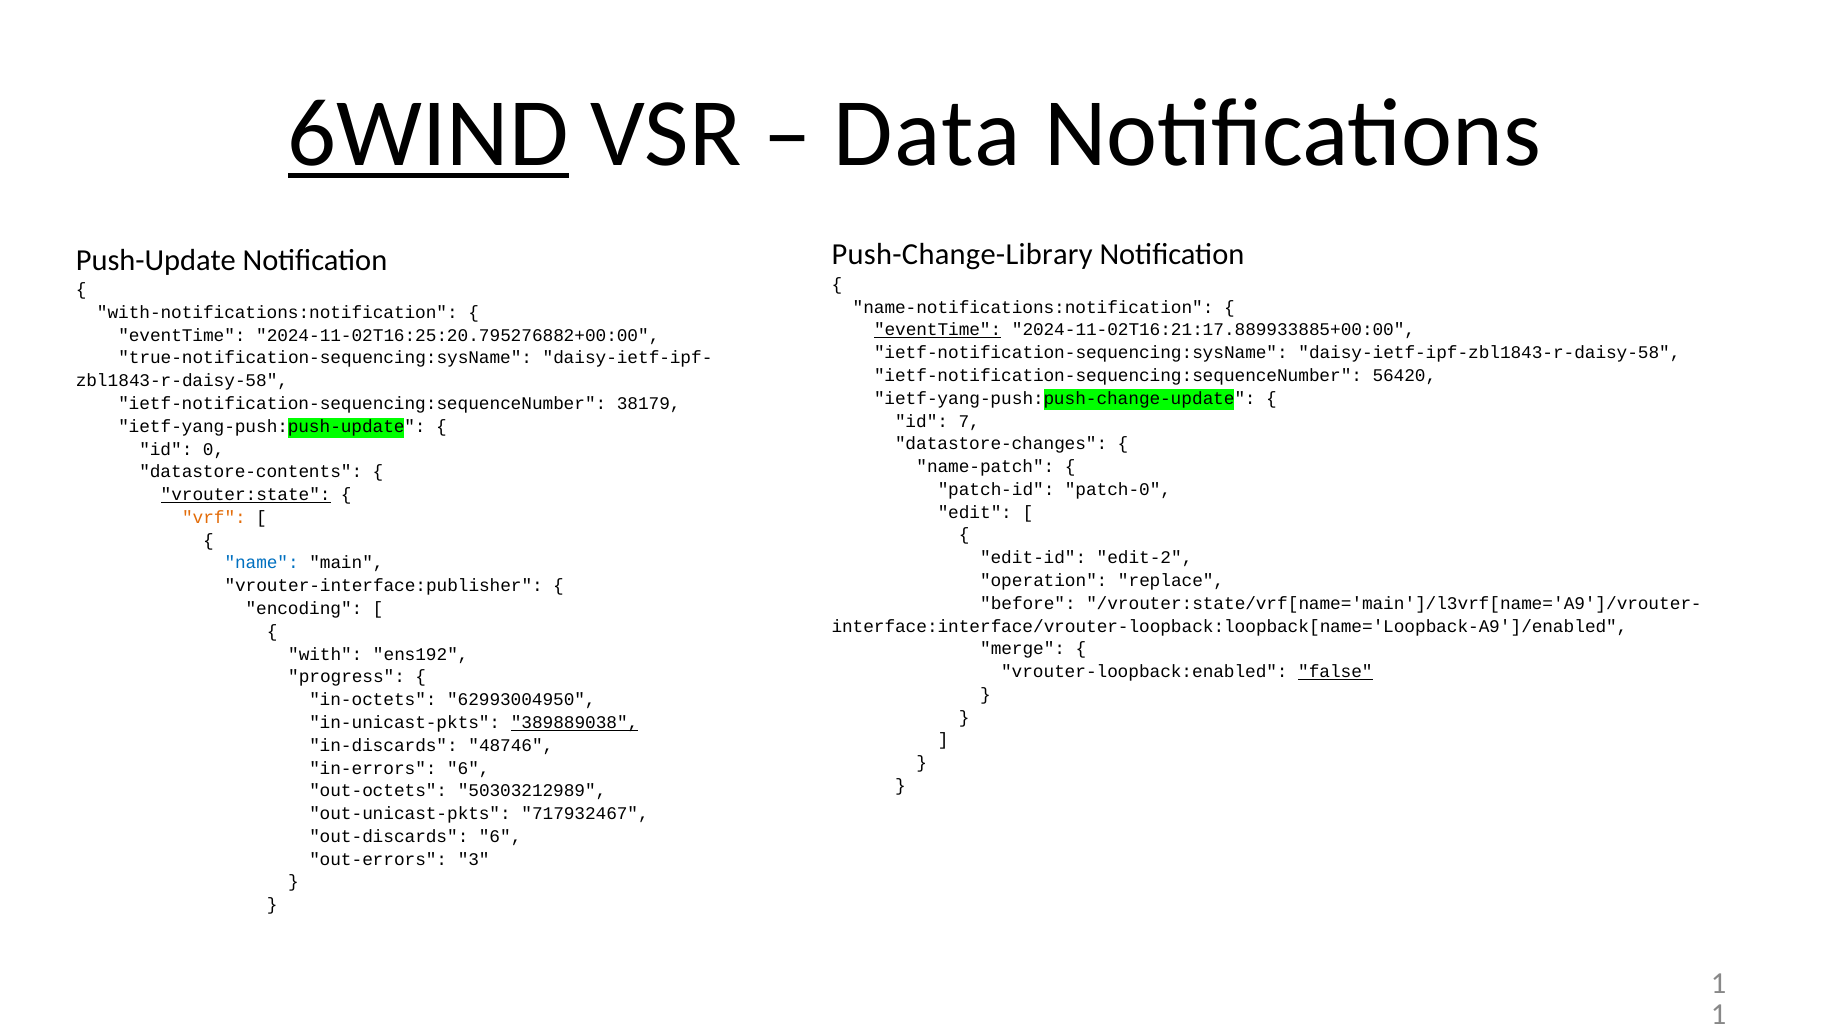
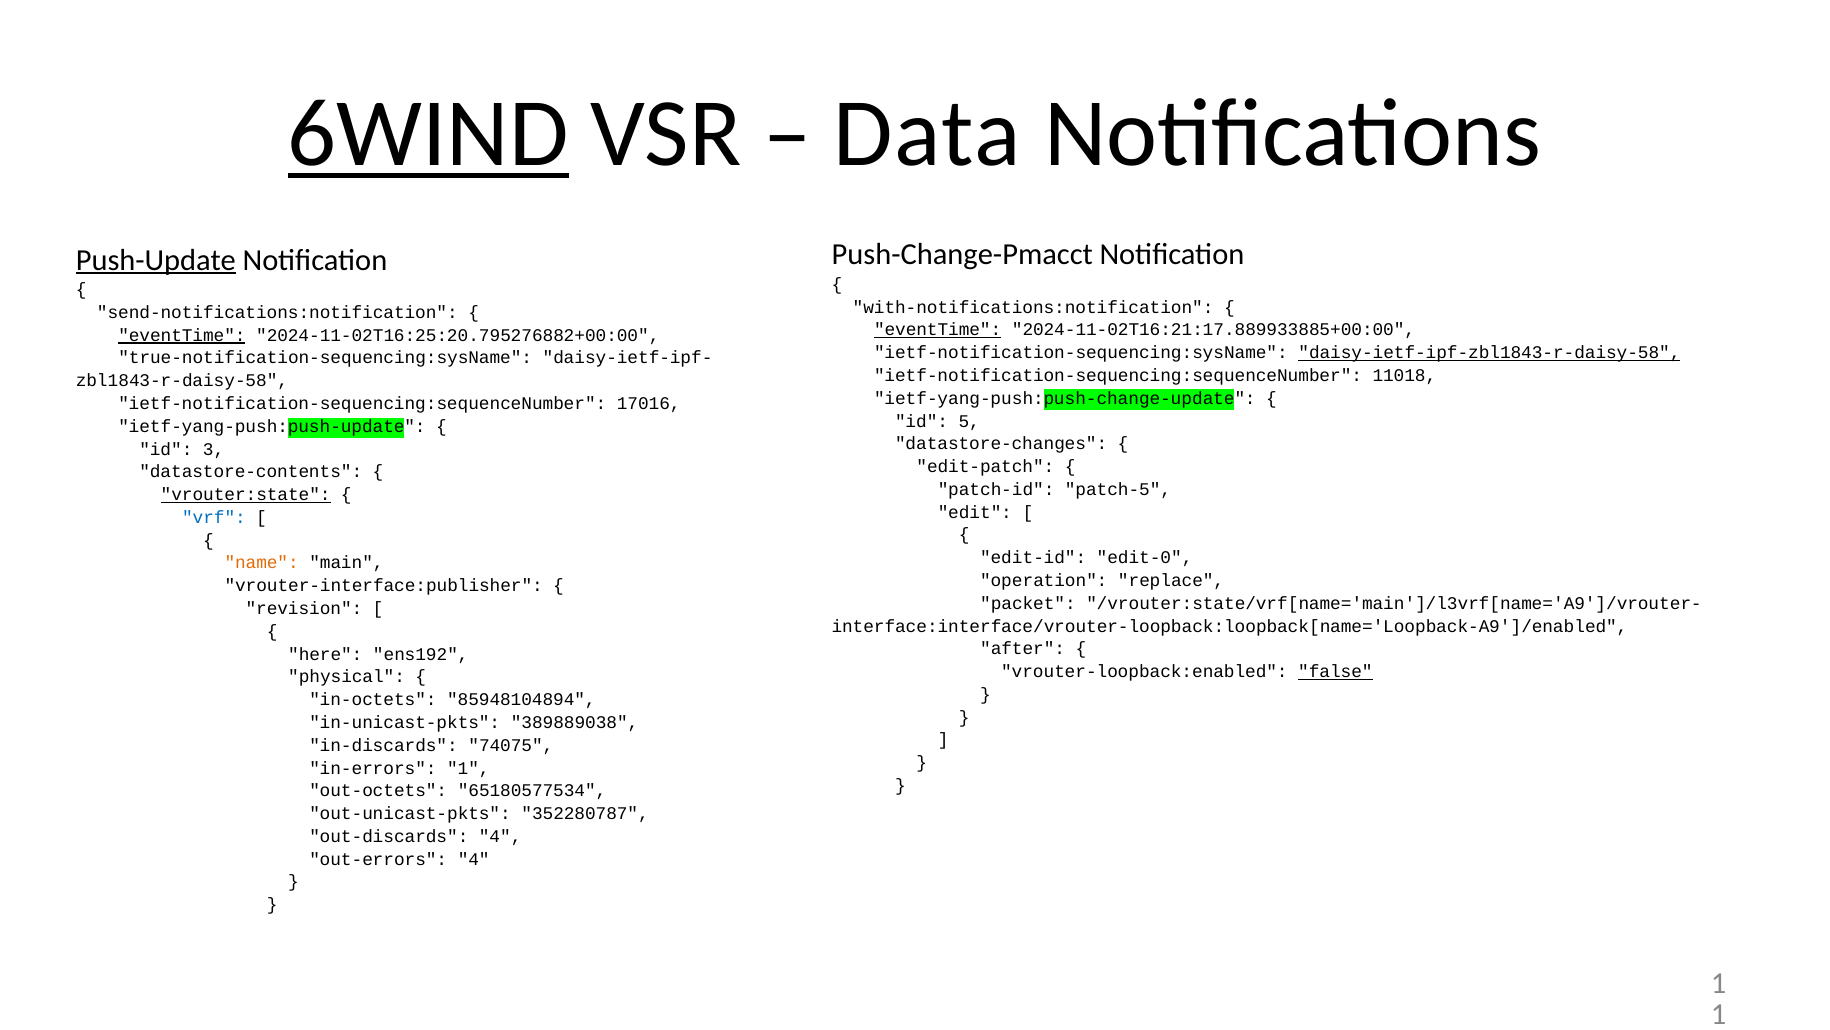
Push-Change-Library: Push-Change-Library -> Push-Change-Pmacct
Push-Update underline: none -> present
name-notifications:notification: name-notifications:notification -> with-notifications:notification
with-notifications:notification: with-notifications:notification -> send-notifications:notification
eventTime at (182, 335) underline: none -> present
daisy-ietf-ipf-zbl1843-r-daisy-58 underline: none -> present
56420: 56420 -> 11018
38179: 38179 -> 17016
7: 7 -> 5
0: 0 -> 3
name-patch: name-patch -> edit-patch
patch-0: patch-0 -> patch-5
vrf colour: orange -> blue
edit-2: edit-2 -> edit-0
name colour: blue -> orange
before: before -> packet
encoding: encoding -> revision
merge: merge -> after
with: with -> here
progress: progress -> physical
62993004950: 62993004950 -> 85948104894
389889038 underline: present -> none
48746: 48746 -> 74075
in-errors 6: 6 -> 1
50303212989: 50303212989 -> 65180577534
717932467: 717932467 -> 352280787
out-discards 6: 6 -> 4
out-errors 3: 3 -> 4
